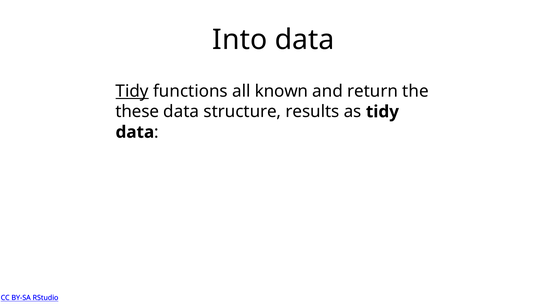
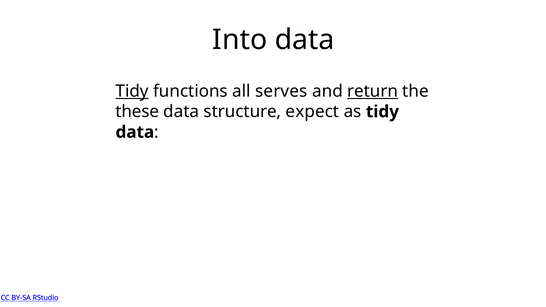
known: known -> serves
return underline: none -> present
results: results -> expect
